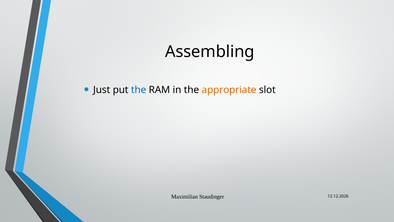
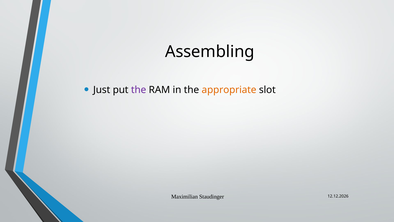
the at (139, 90) colour: blue -> purple
